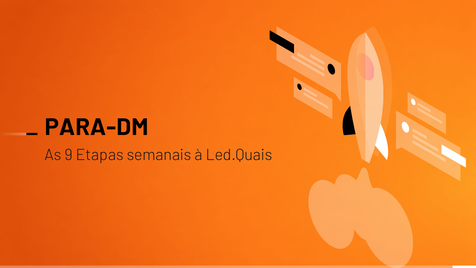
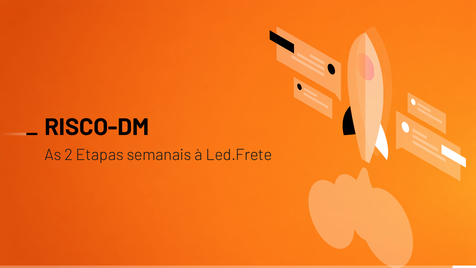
PARA-DM: PARA-DM -> RISCO-DM
9: 9 -> 2
Led.Quais: Led.Quais -> Led.Frete
